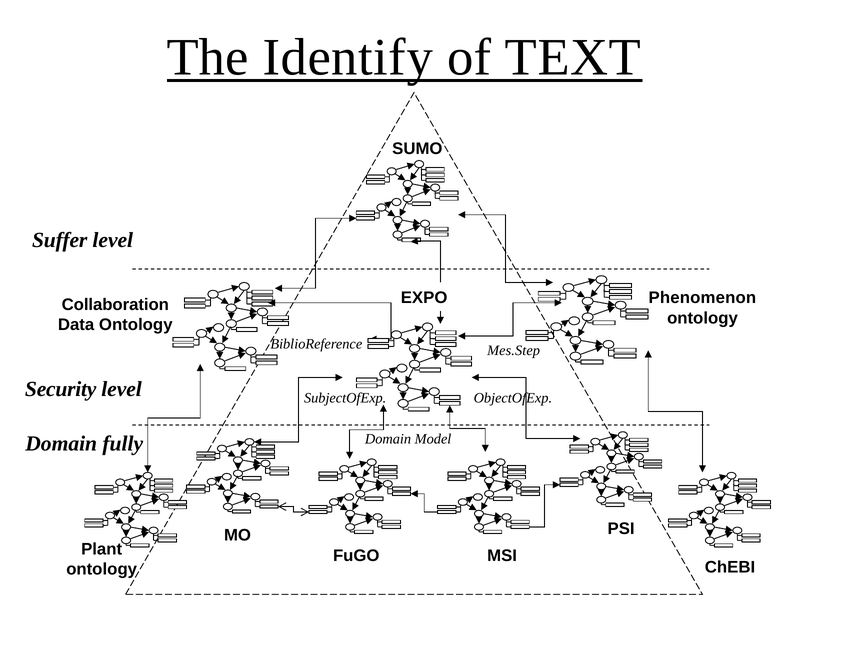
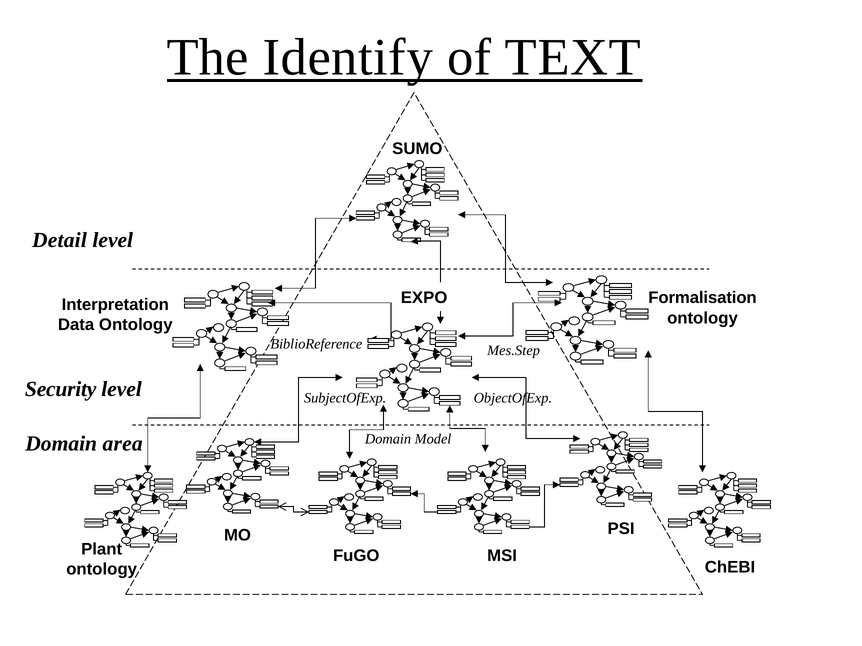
Suffer: Suffer -> Detail
Phenomenon: Phenomenon -> Formalisation
Collaboration: Collaboration -> Interpretation
fully: fully -> area
